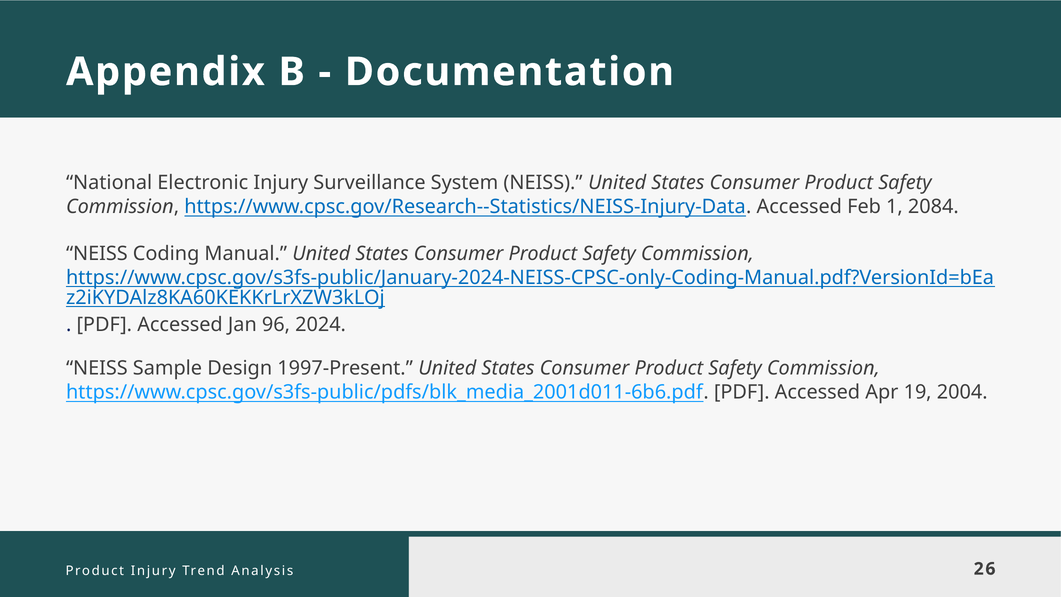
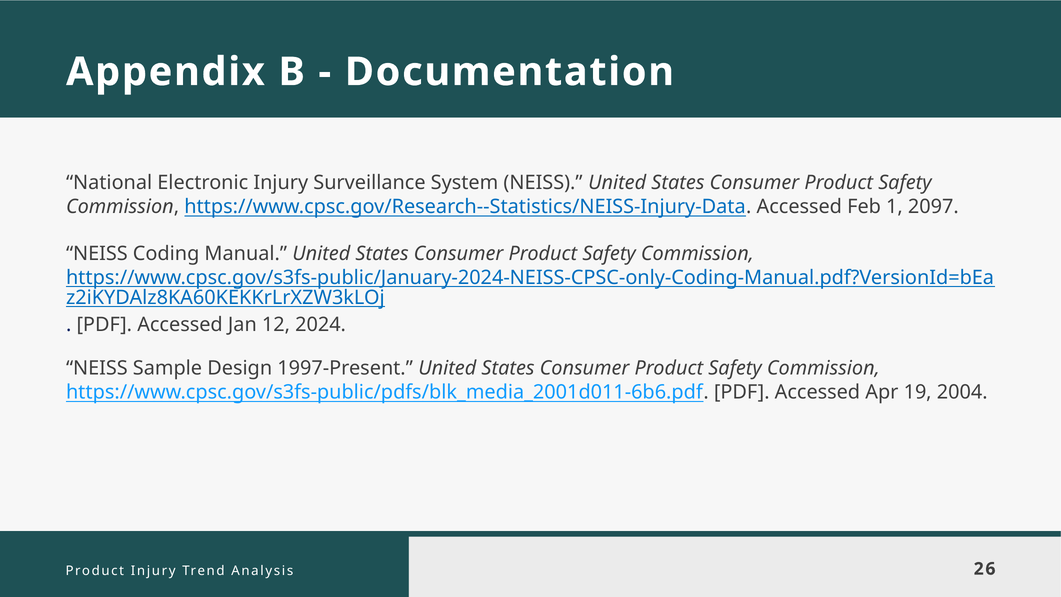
2084: 2084 -> 2097
96: 96 -> 12
